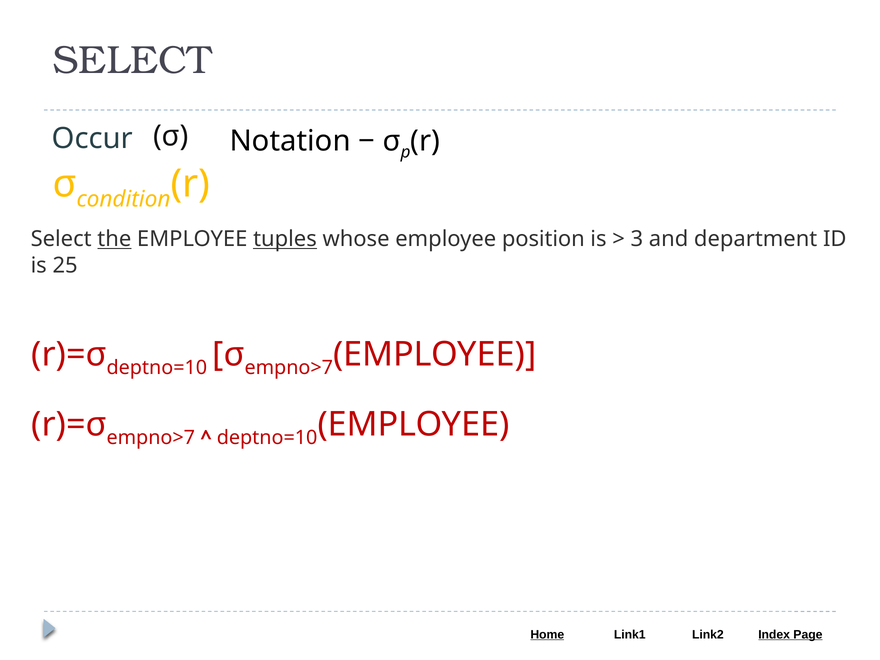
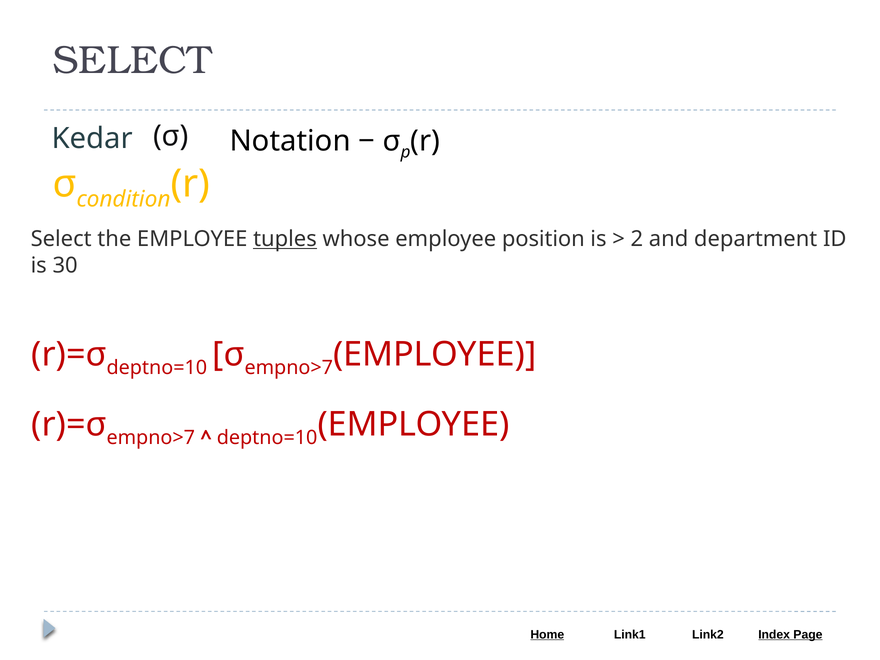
Occur: Occur -> Kedar
the underline: present -> none
3: 3 -> 2
25: 25 -> 30
